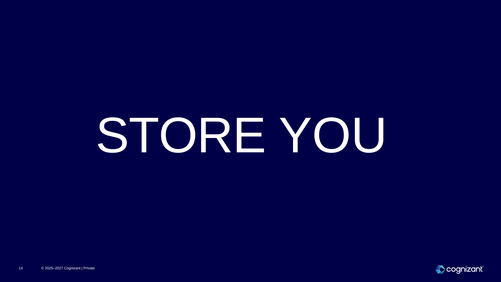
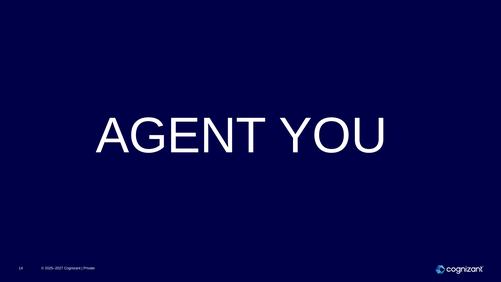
STORE: STORE -> AGENT
